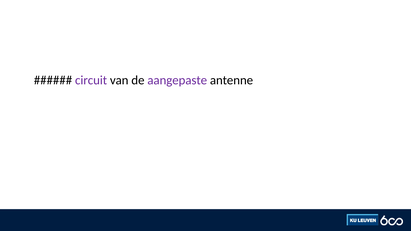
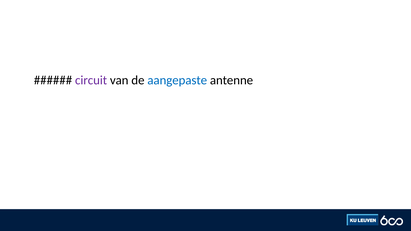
aangepaste colour: purple -> blue
